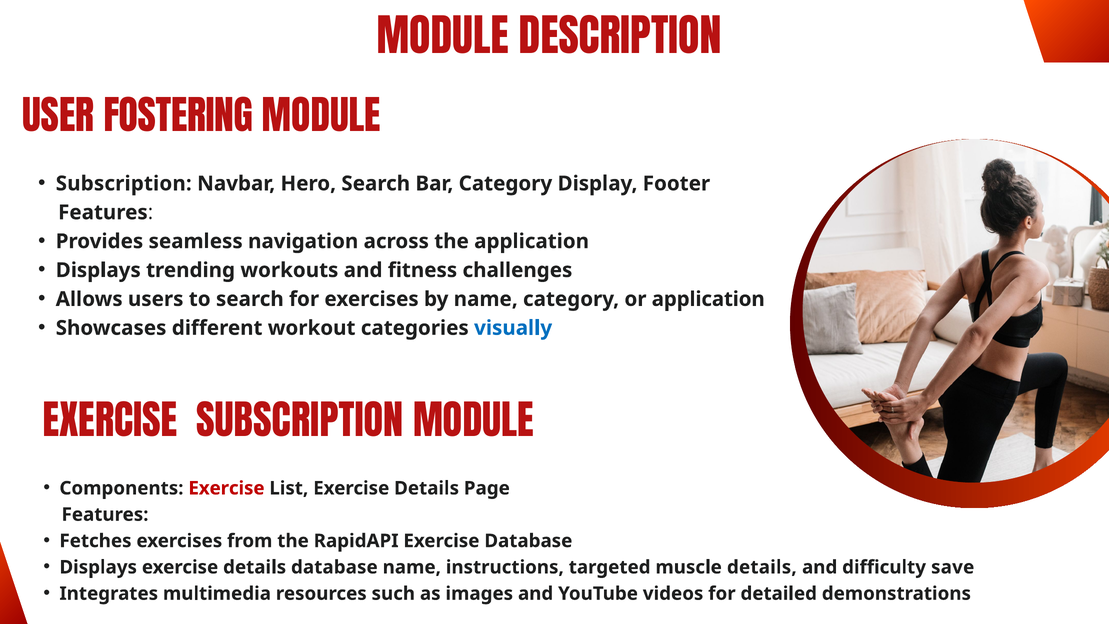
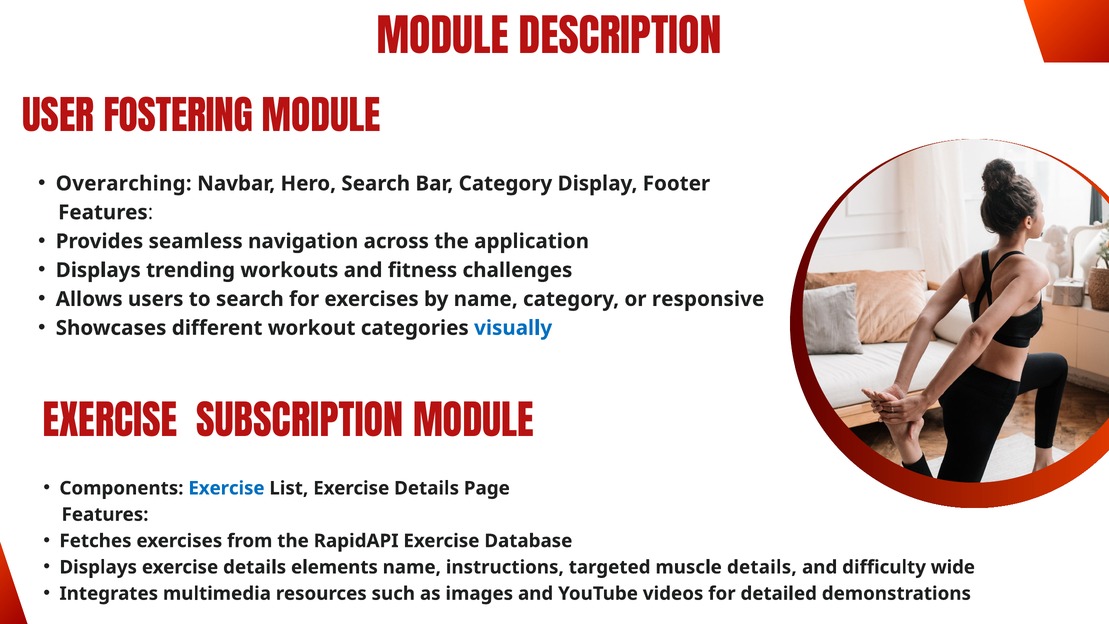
Subscription at (124, 184): Subscription -> Overarching
or application: application -> responsive
Exercise at (226, 488) colour: red -> blue
details database: database -> elements
save: save -> wide
